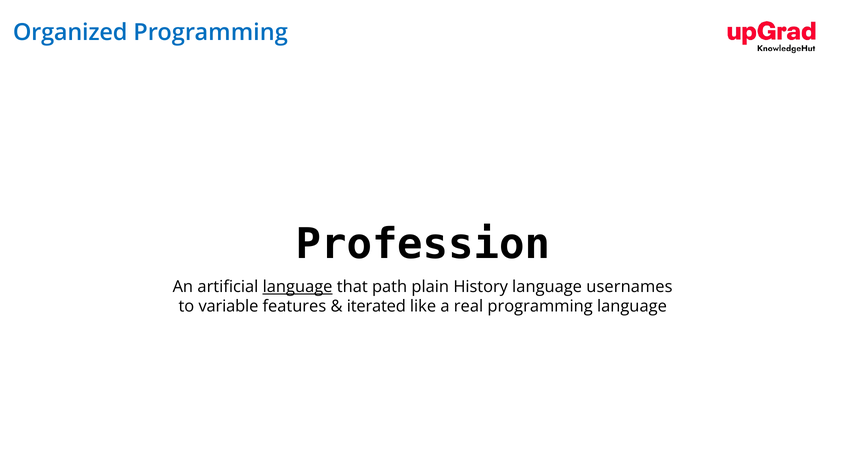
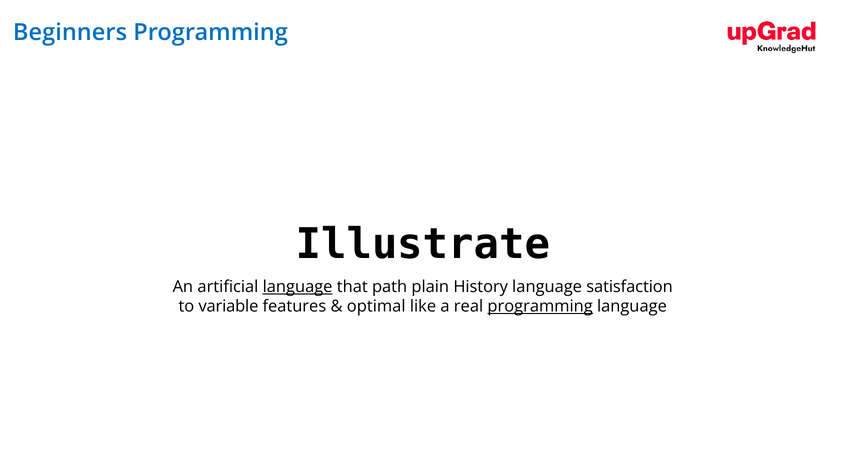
Organized: Organized -> Beginners
Profession: Profession -> Illustrate
usernames: usernames -> satisfaction
iterated: iterated -> optimal
programming at (540, 306) underline: none -> present
